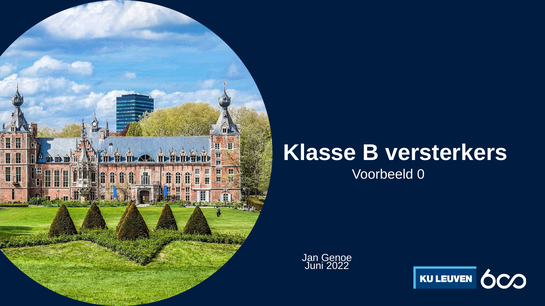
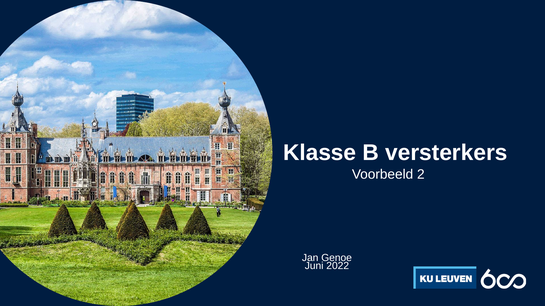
0: 0 -> 2
